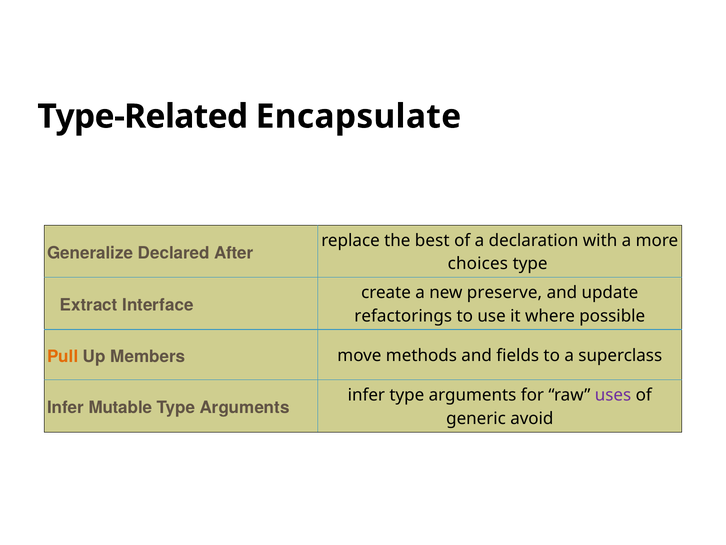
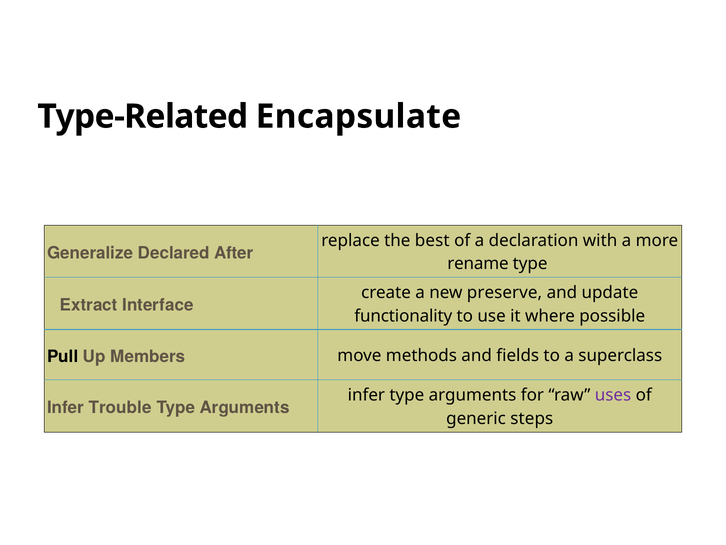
choices: choices -> rename
refactorings: refactorings -> functionality
Pull colour: orange -> black
Mutable: Mutable -> Trouble
avoid: avoid -> steps
